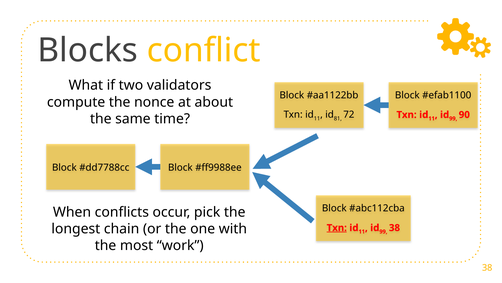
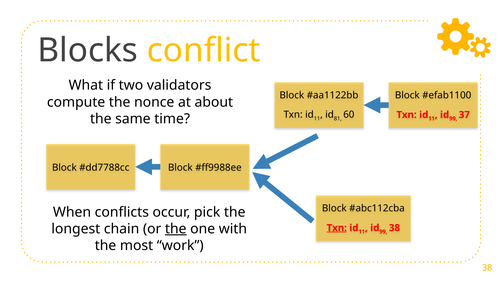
72: 72 -> 60
90: 90 -> 37
the at (176, 228) underline: none -> present
